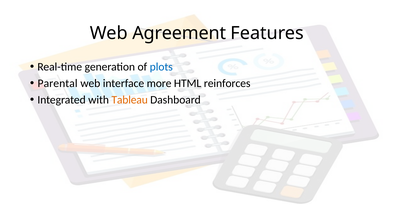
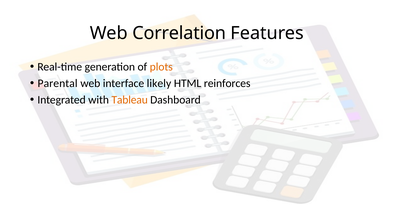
Agreement: Agreement -> Correlation
plots colour: blue -> orange
more: more -> likely
